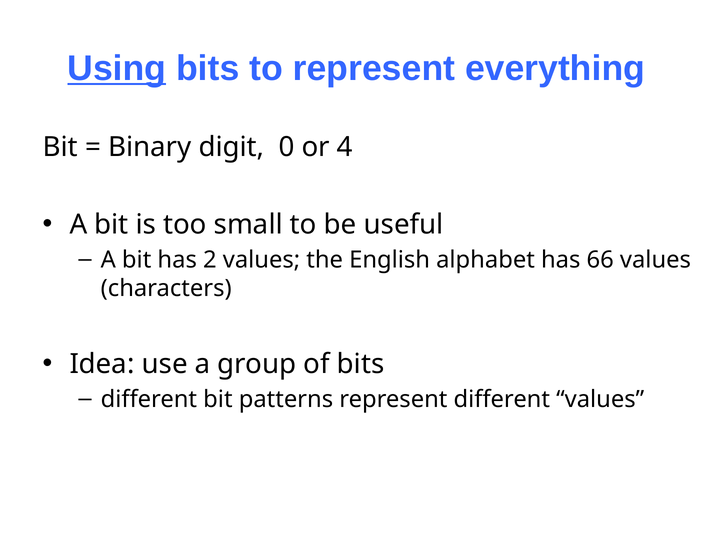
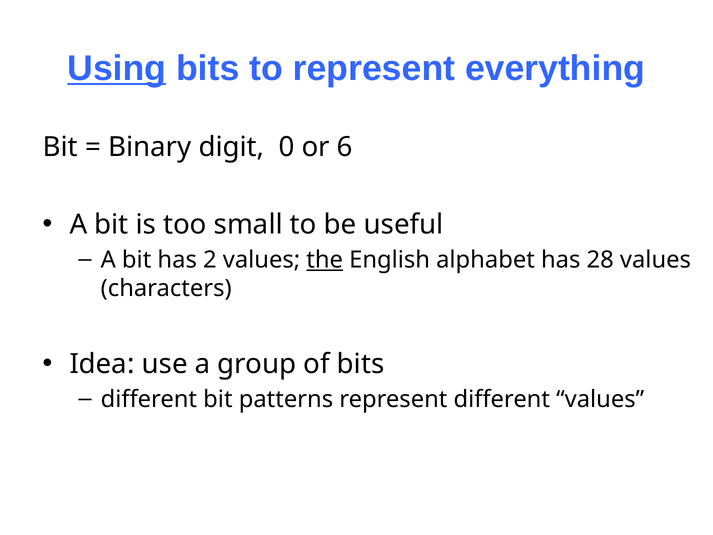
4: 4 -> 6
the underline: none -> present
66: 66 -> 28
